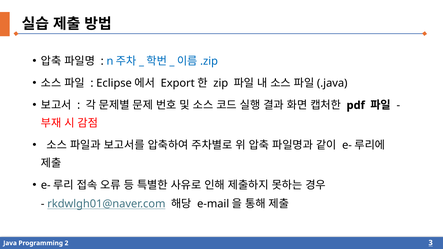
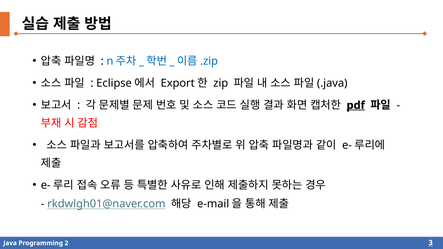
pdf underline: none -> present
